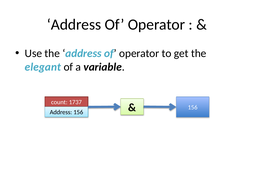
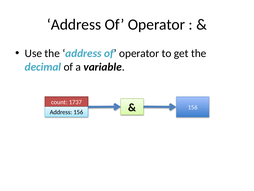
elegant: elegant -> decimal
